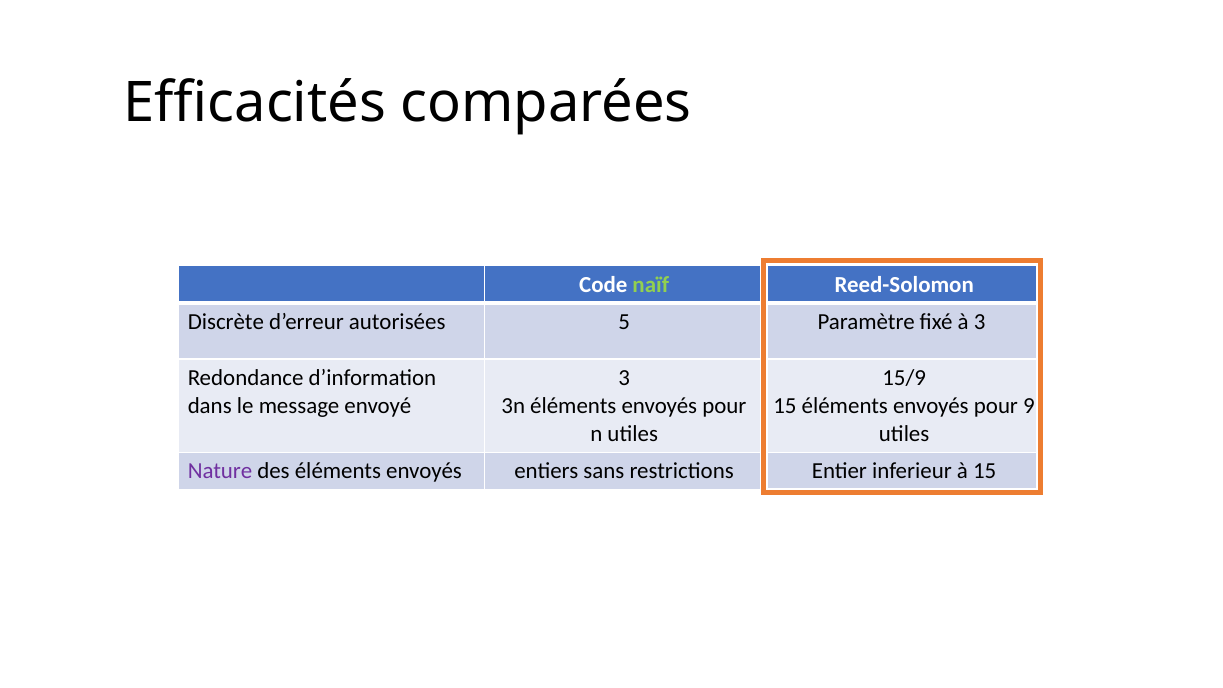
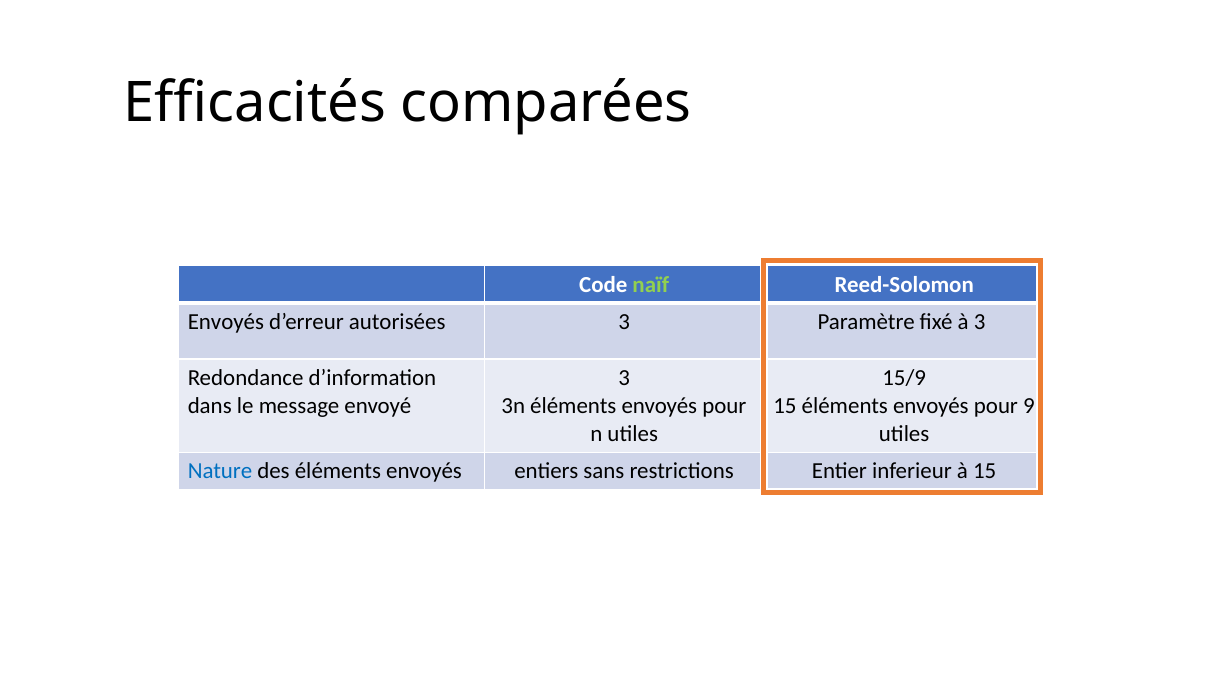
Discrète at (226, 322): Discrète -> Envoyés
autorisées 5: 5 -> 3
Nature colour: purple -> blue
